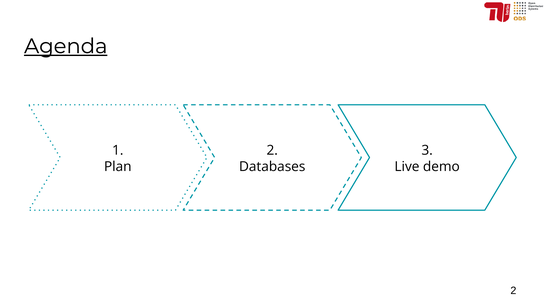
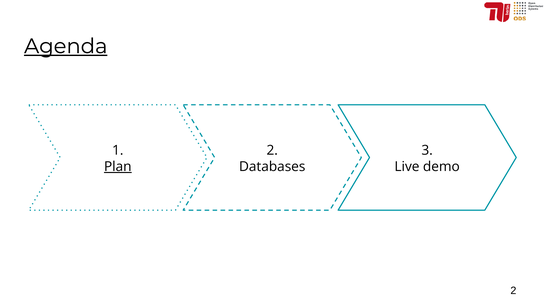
Plan underline: none -> present
